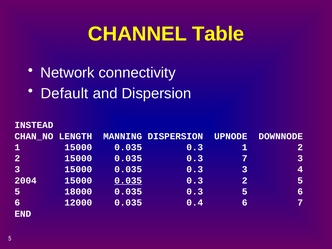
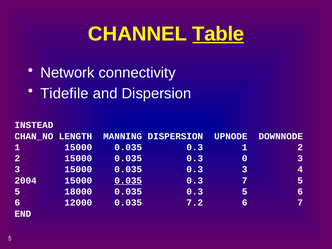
Table underline: none -> present
Default: Default -> Tidefile
0.3 7: 7 -> 0
0.3 2: 2 -> 7
0.4: 0.4 -> 7.2
